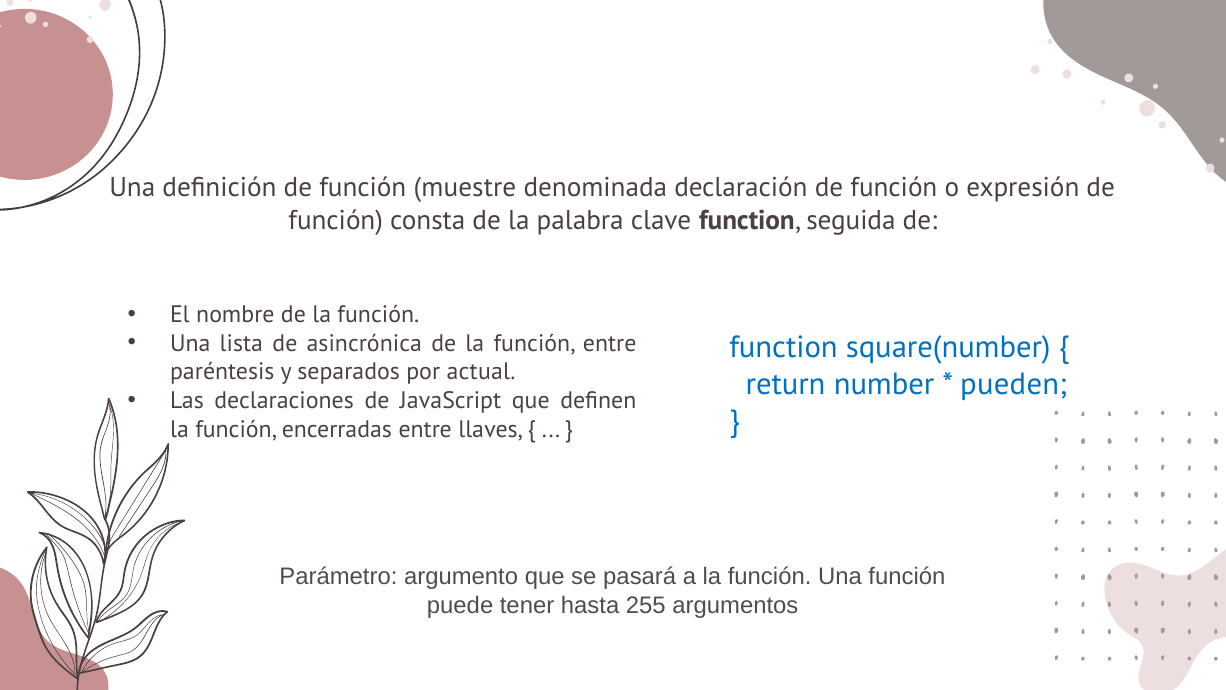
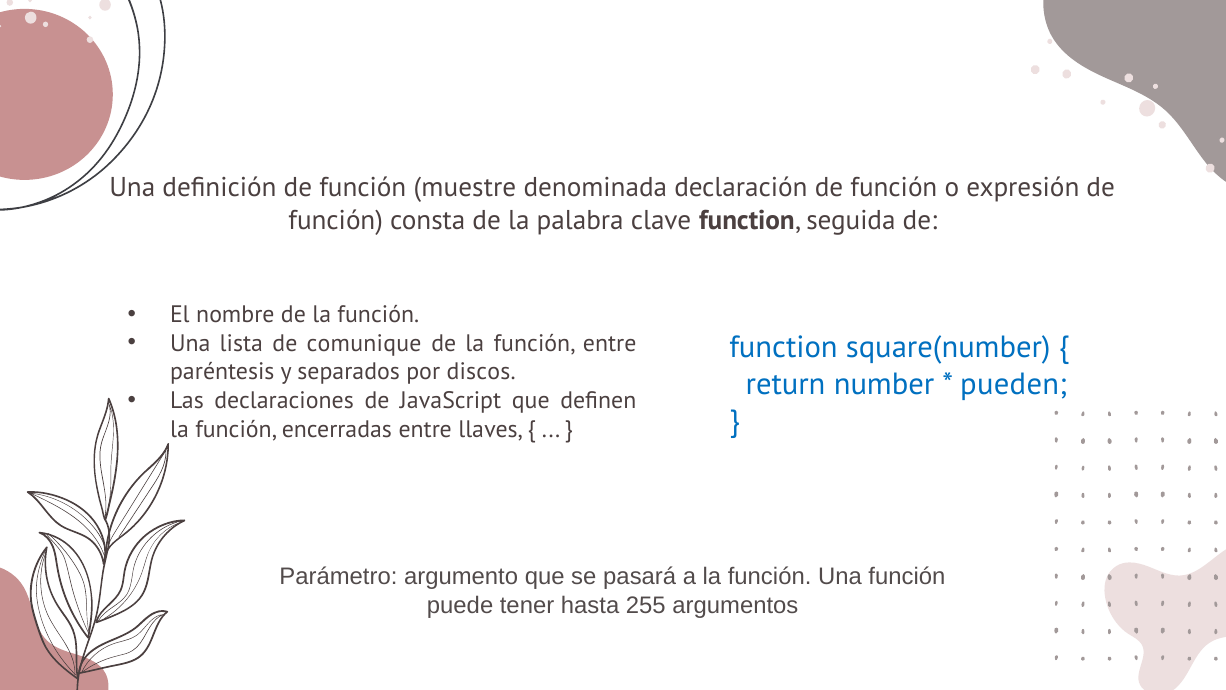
asincrónica: asincrónica -> comunique
actual: actual -> discos
